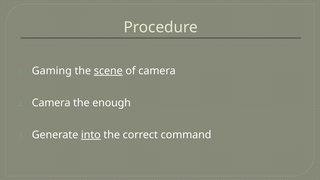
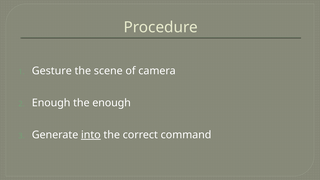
Gaming: Gaming -> Gesture
scene underline: present -> none
Camera at (51, 103): Camera -> Enough
